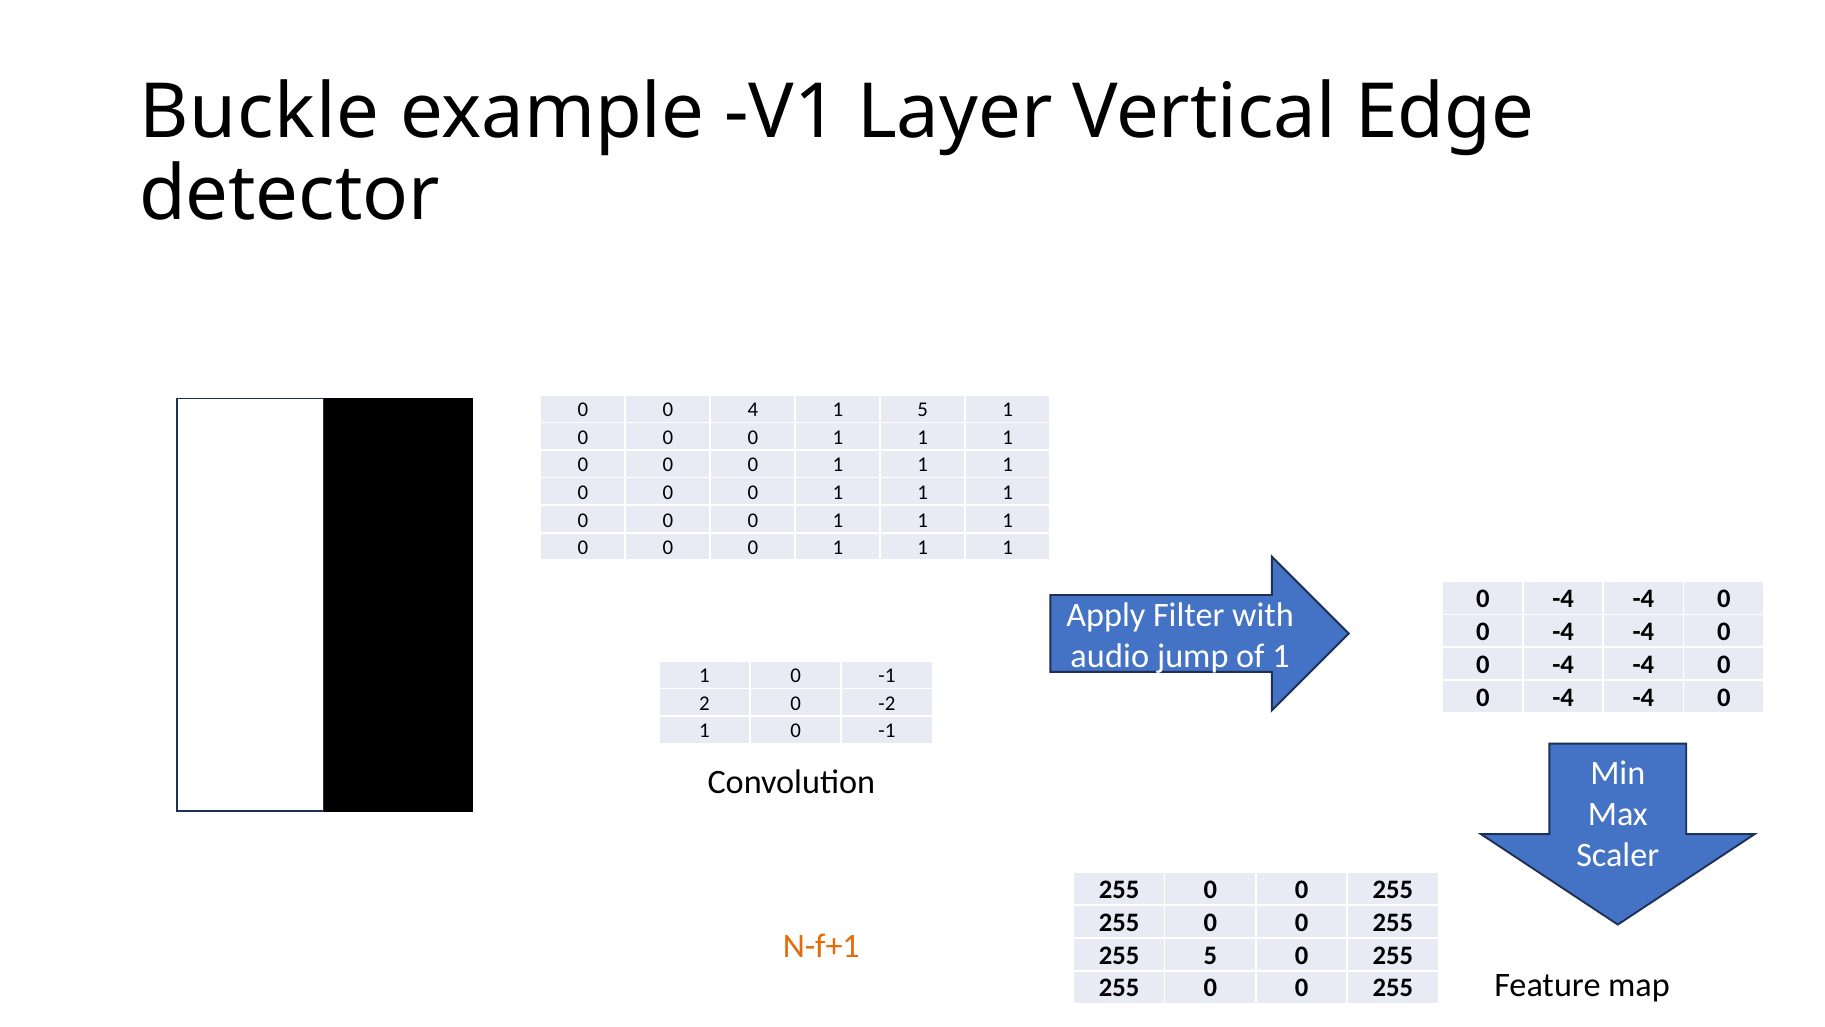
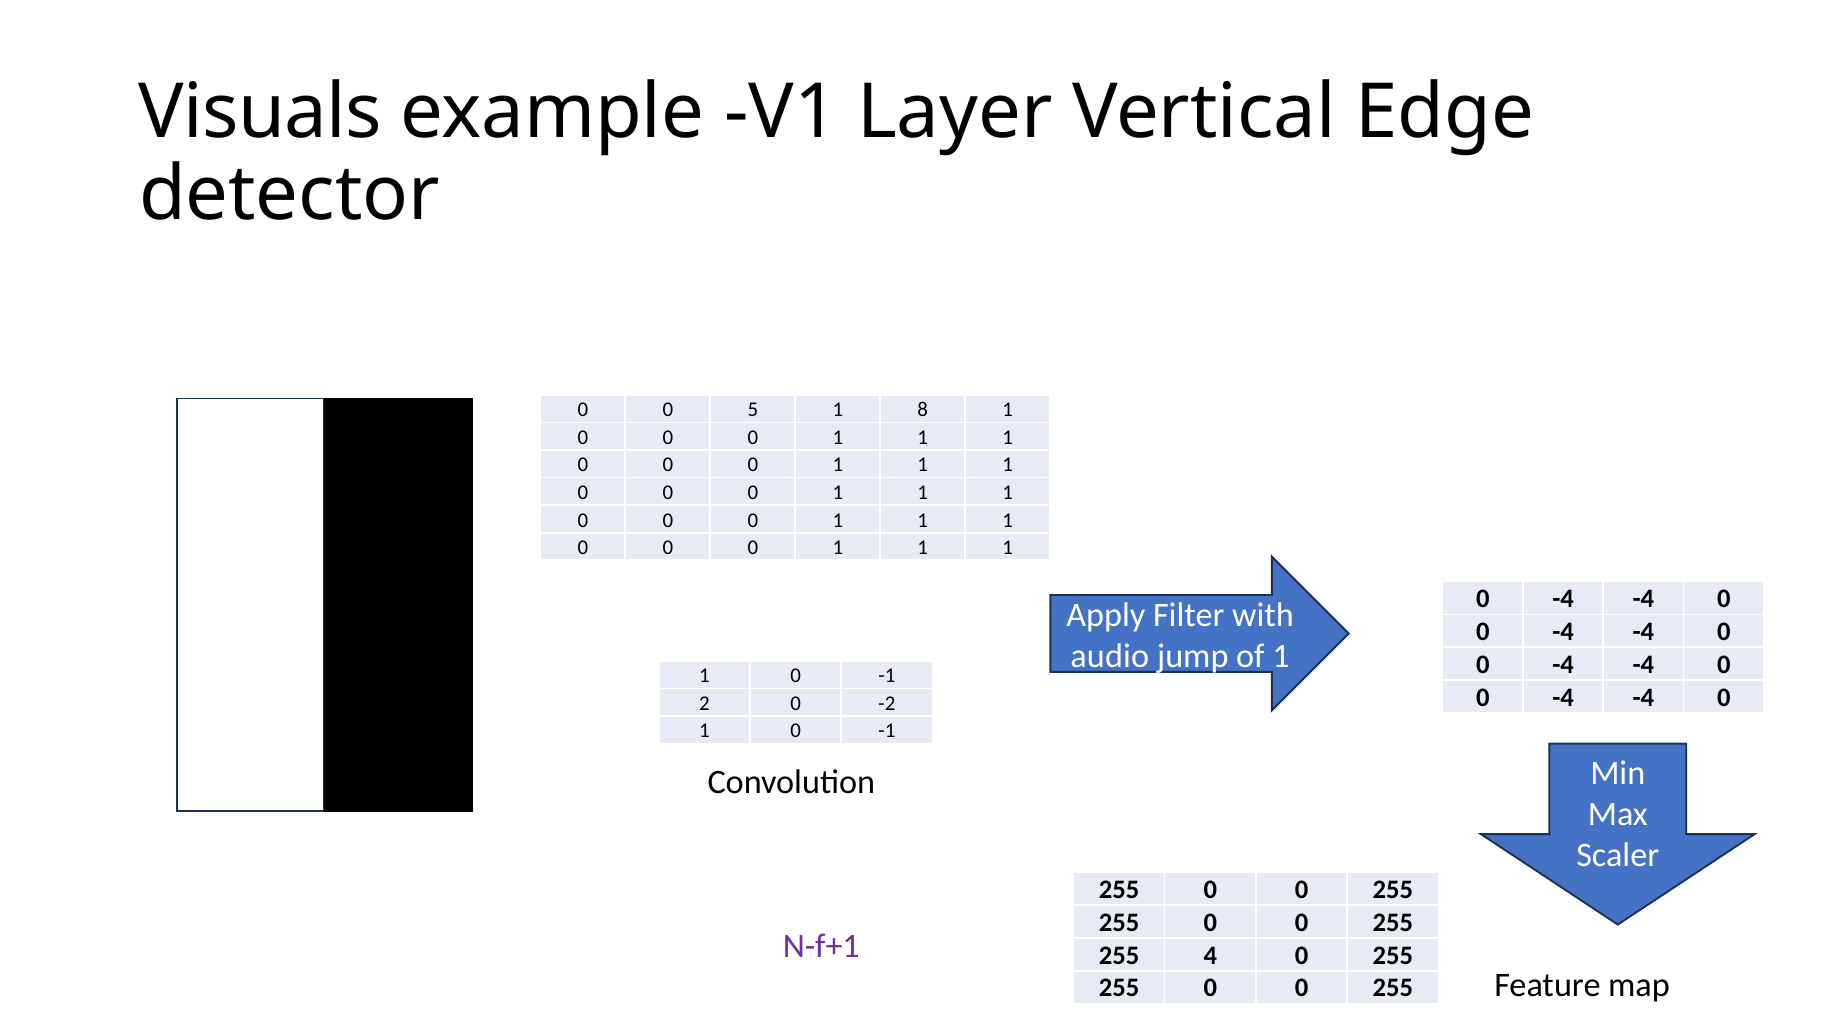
Buckle: Buckle -> Visuals
4: 4 -> 5
1 5: 5 -> 8
N-f+1 colour: orange -> purple
255 5: 5 -> 4
